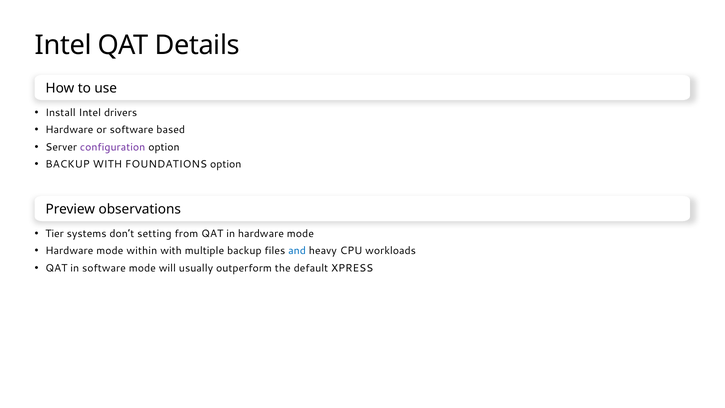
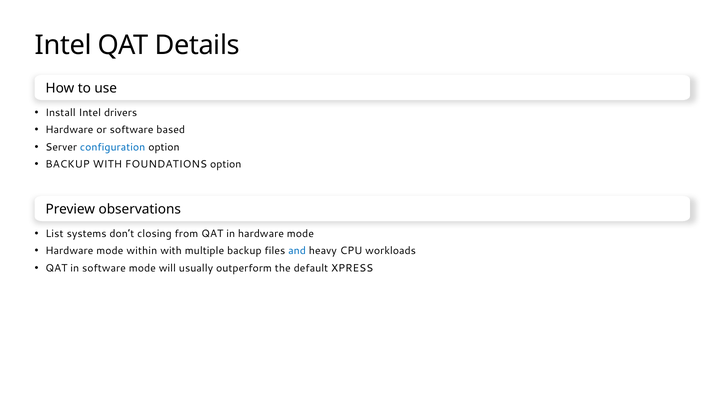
configuration colour: purple -> blue
Tier: Tier -> List
setting: setting -> closing
